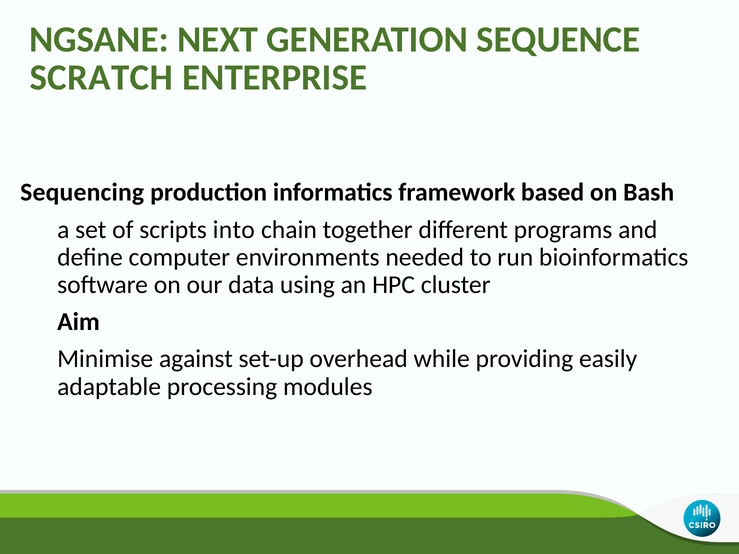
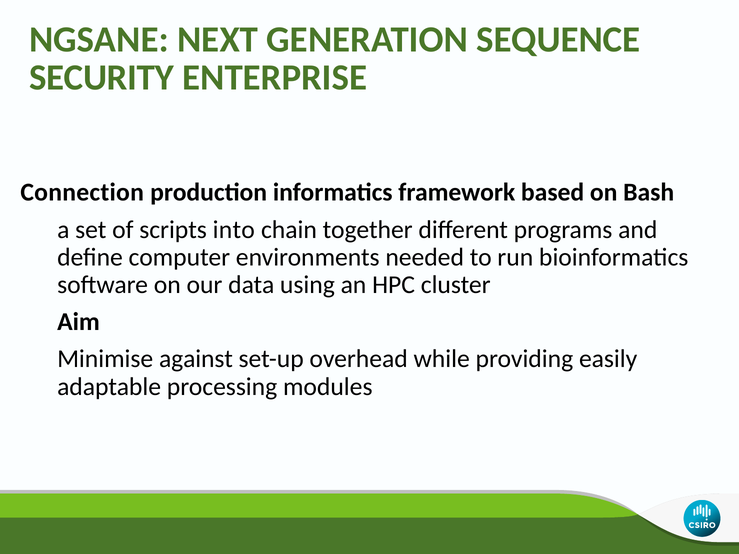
SCRATCH: SCRATCH -> SECURITY
Sequencing: Sequencing -> Connection
